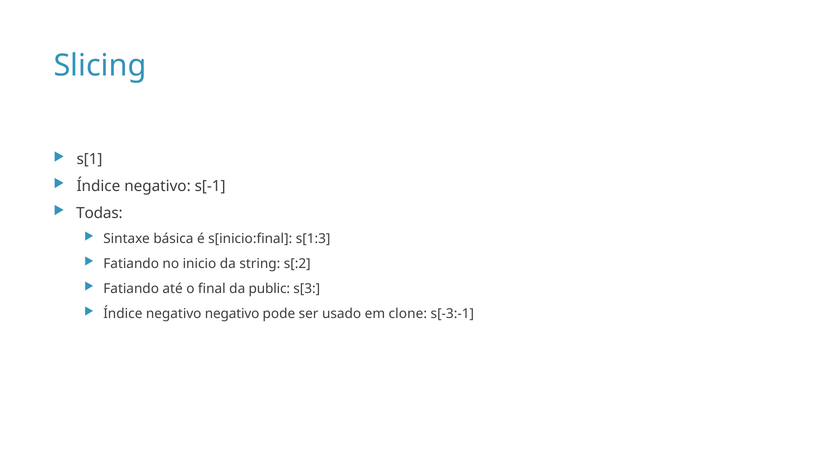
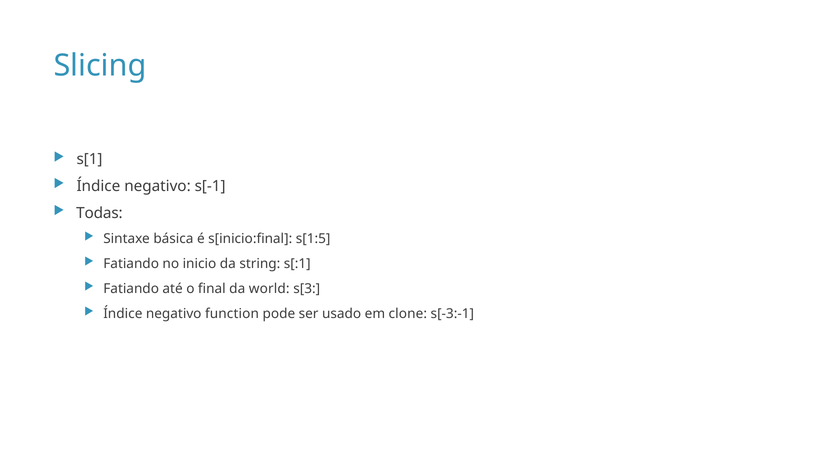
s[1:3: s[1:3 -> s[1:5
s[:2: s[:2 -> s[:1
public: public -> world
negativo negativo: negativo -> function
